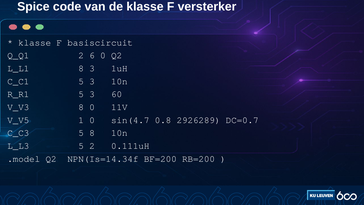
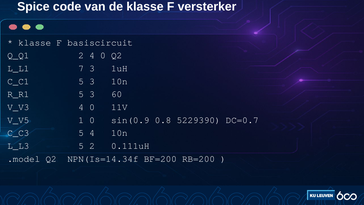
2 6: 6 -> 4
L_L1 8: 8 -> 7
V_V3 8: 8 -> 4
sin(4.7: sin(4.7 -> sin(0.9
2926289: 2926289 -> 5229390
5 8: 8 -> 4
